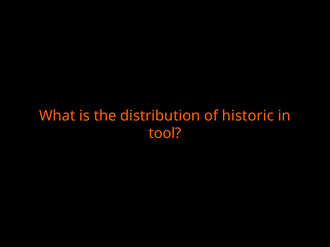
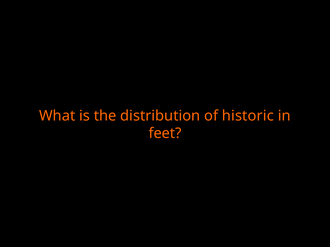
tool: tool -> feet
